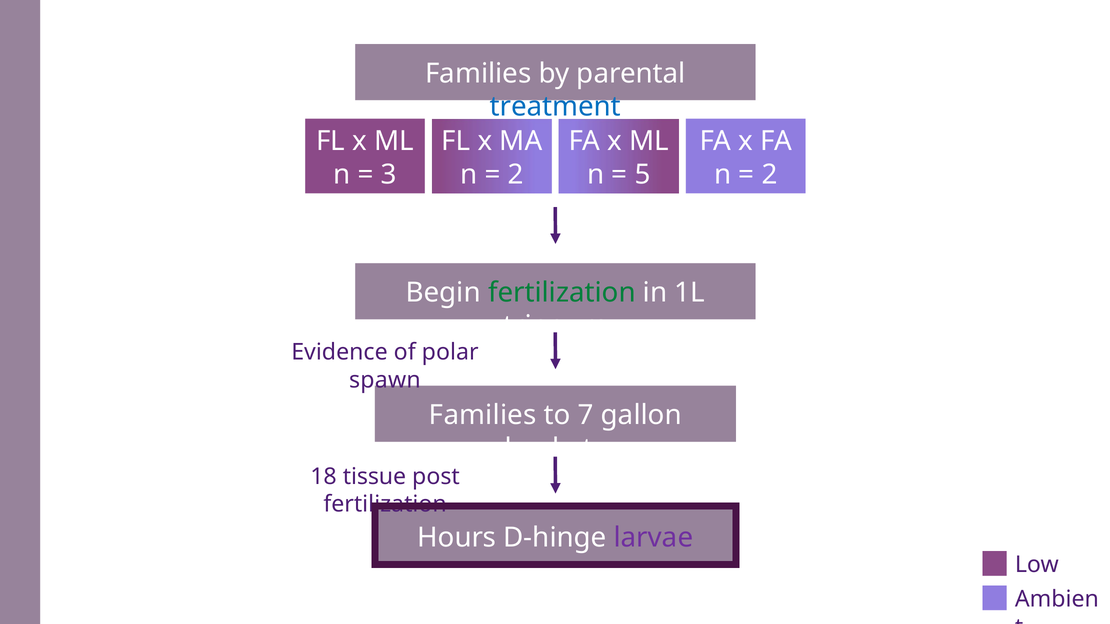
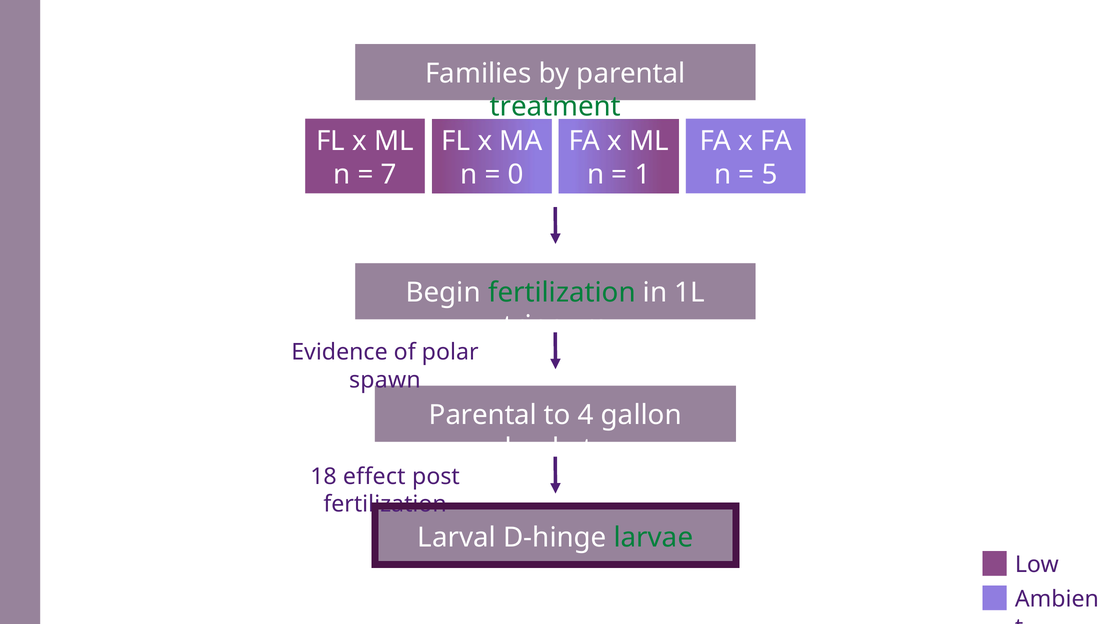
treatment colour: blue -> green
3: 3 -> 7
2 at (516, 175): 2 -> 0
5: 5 -> 1
2 at (769, 175): 2 -> 5
Families at (483, 415): Families -> Parental
7: 7 -> 4
tissue: tissue -> effect
Hours: Hours -> Larval
larvae colour: purple -> green
